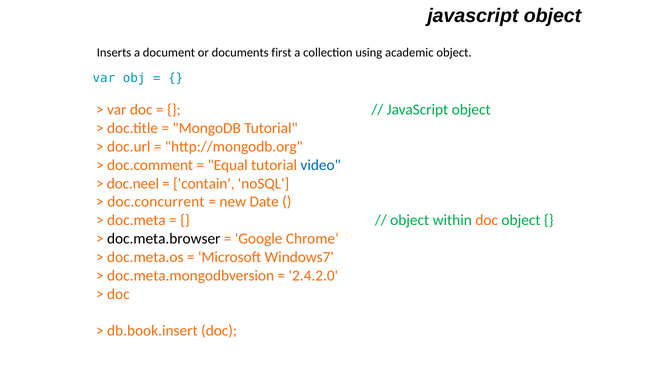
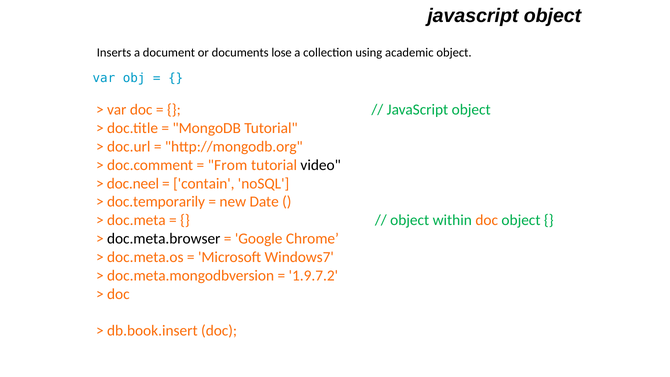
first: first -> lose
Equal: Equal -> From
video colour: blue -> black
doc.concurrent: doc.concurrent -> doc.temporarily
2.4.2.0: 2.4.2.0 -> 1.9.7.2
